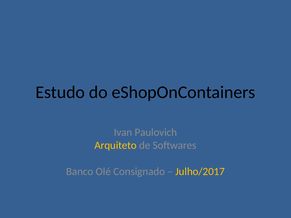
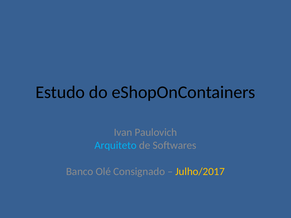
Arquiteto colour: yellow -> light blue
